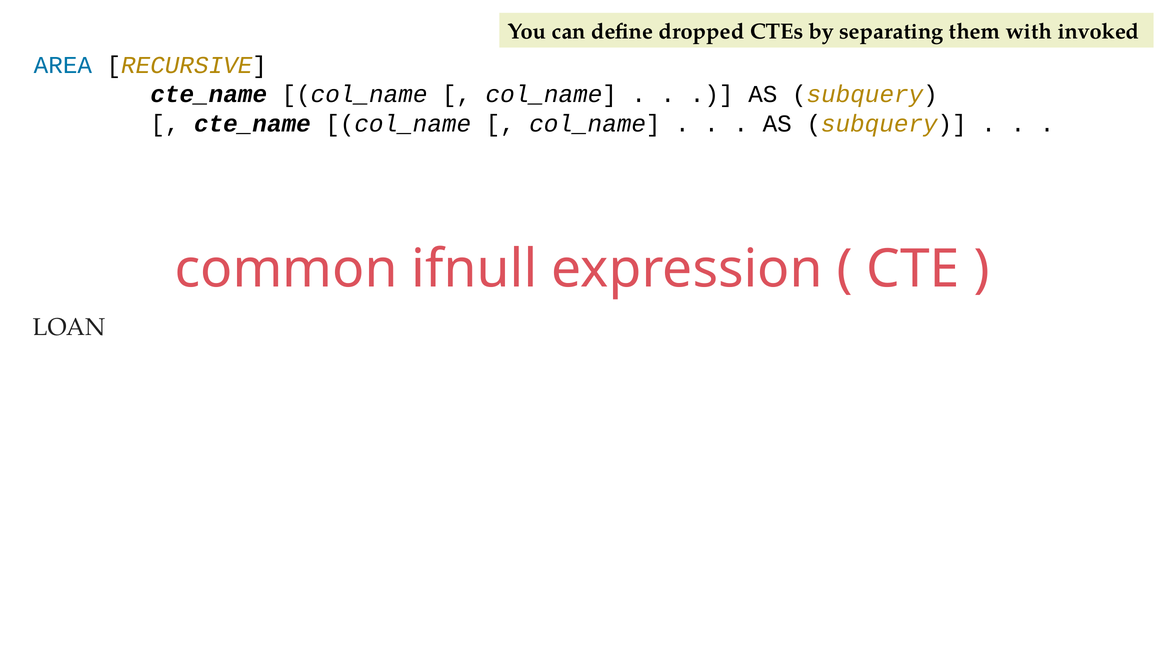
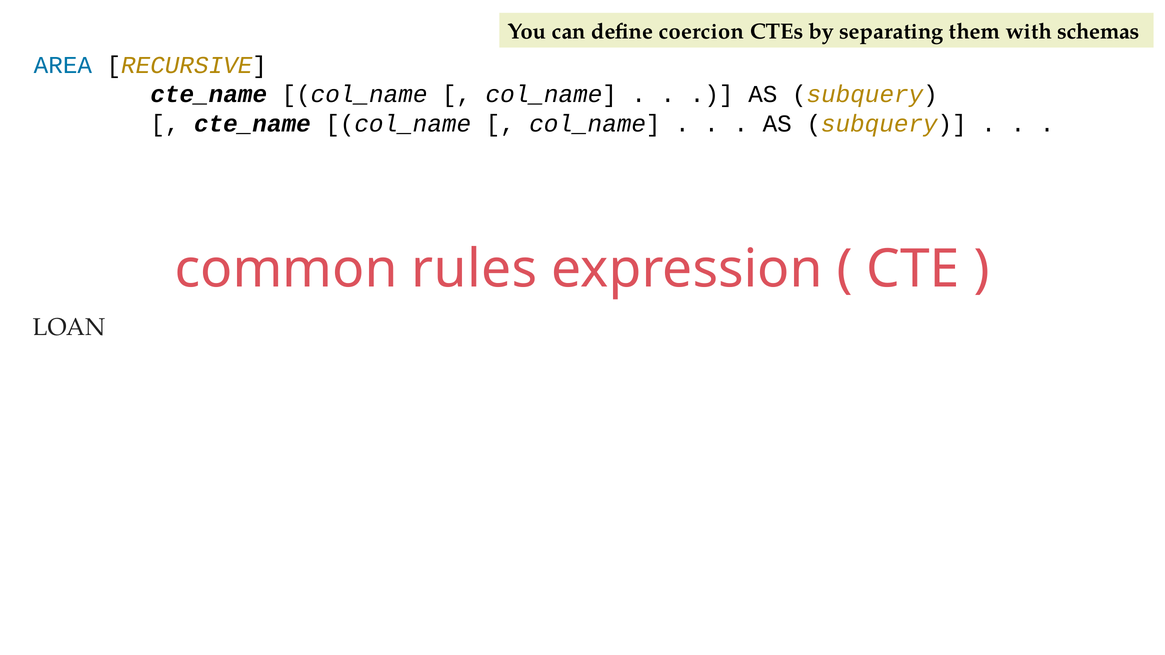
dropped: dropped -> coercion
invoked: invoked -> schemas
ifnull: ifnull -> rules
